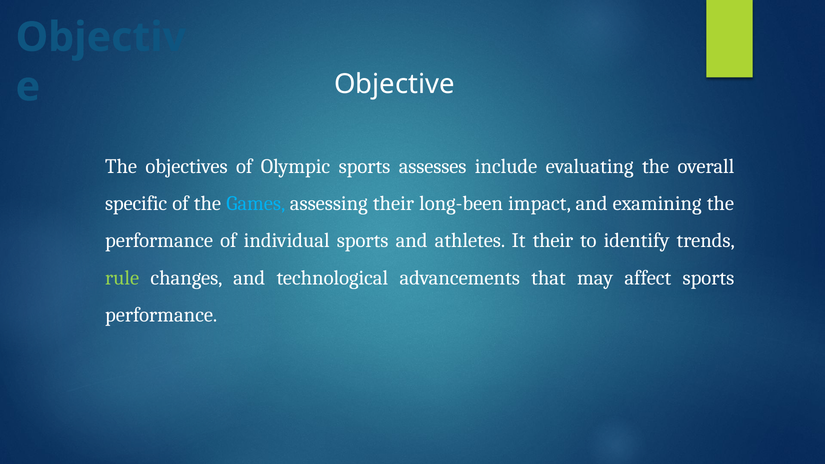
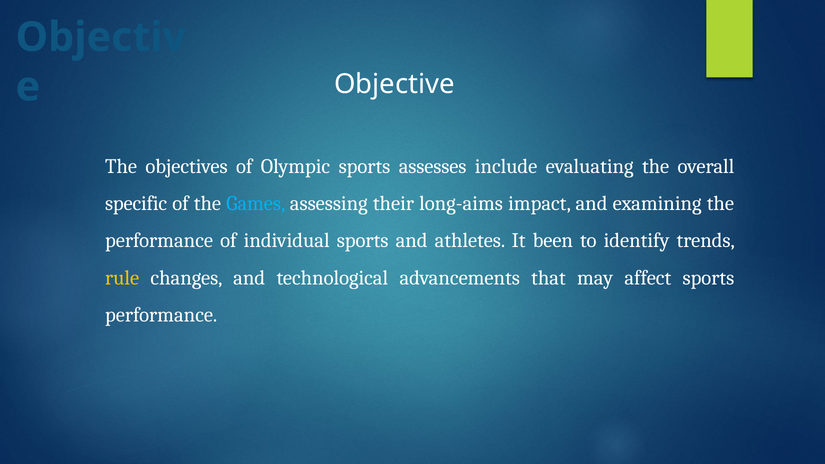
long-been: long-been -> long-aims
It their: their -> been
rule colour: light green -> yellow
